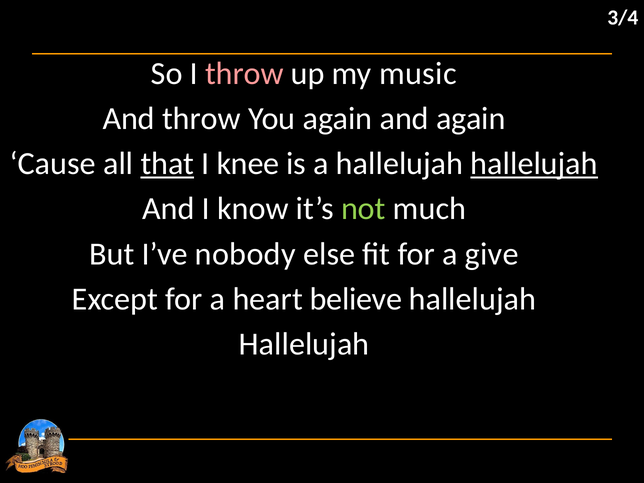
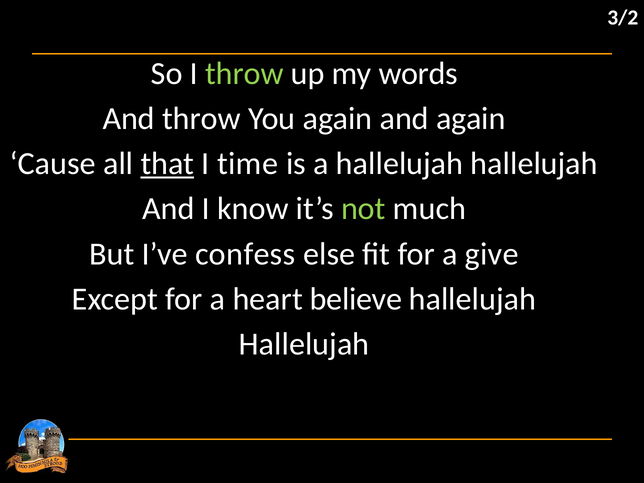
3/4: 3/4 -> 3/2
throw at (244, 74) colour: pink -> light green
music: music -> words
knee: knee -> time
hallelujah at (534, 164) underline: present -> none
nobody: nobody -> confess
